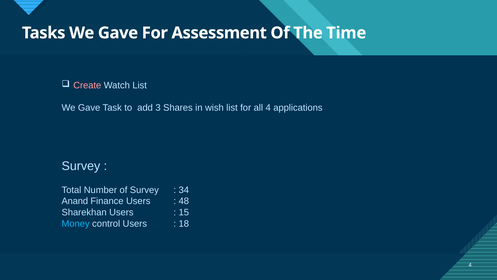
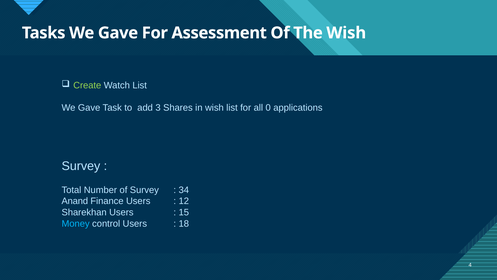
The Time: Time -> Wish
Create colour: pink -> light green
all 4: 4 -> 0
48: 48 -> 12
